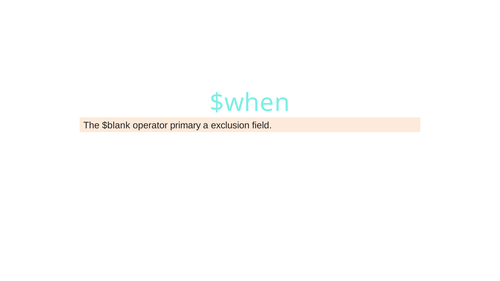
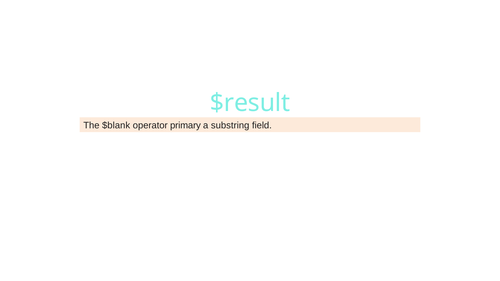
$when: $when -> $result
exclusion: exclusion -> substring
